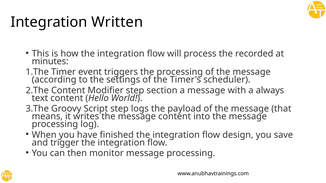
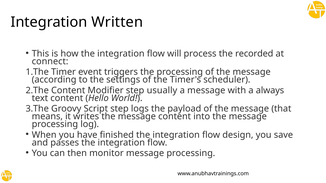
minutes: minutes -> connect
section: section -> usually
trigger: trigger -> passes
